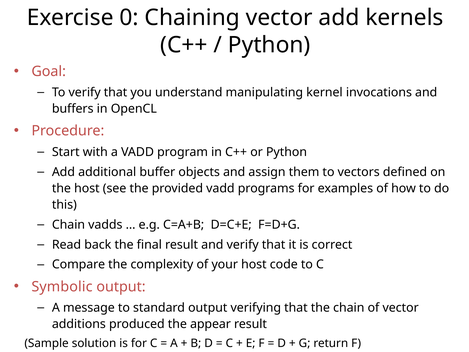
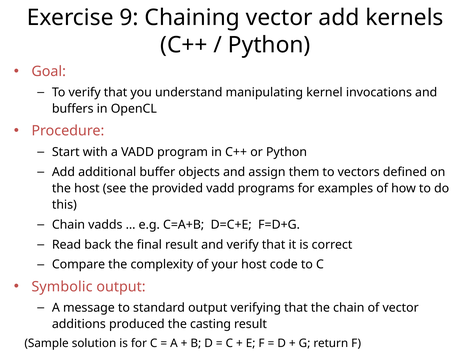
0: 0 -> 9
appear: appear -> casting
